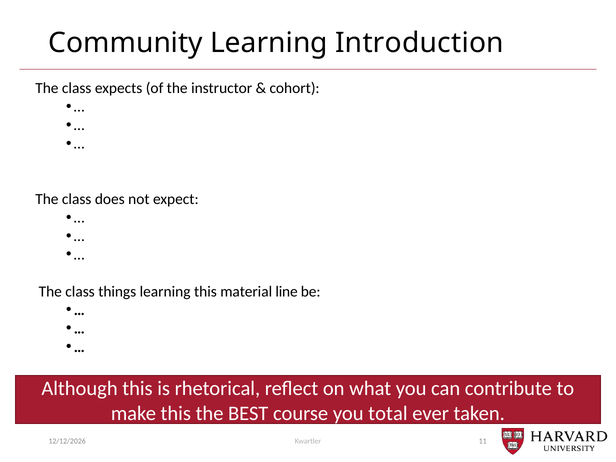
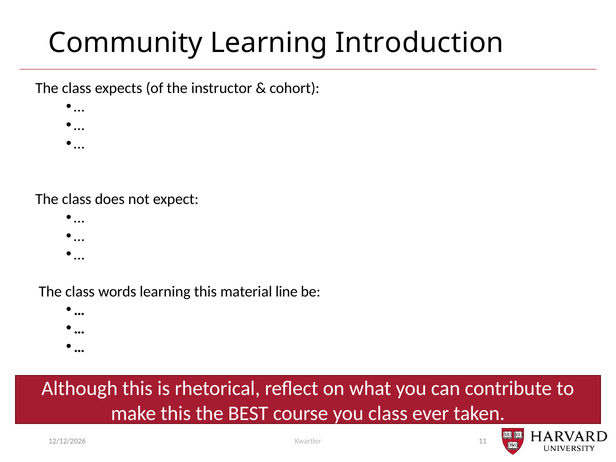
things: things -> words
you total: total -> class
